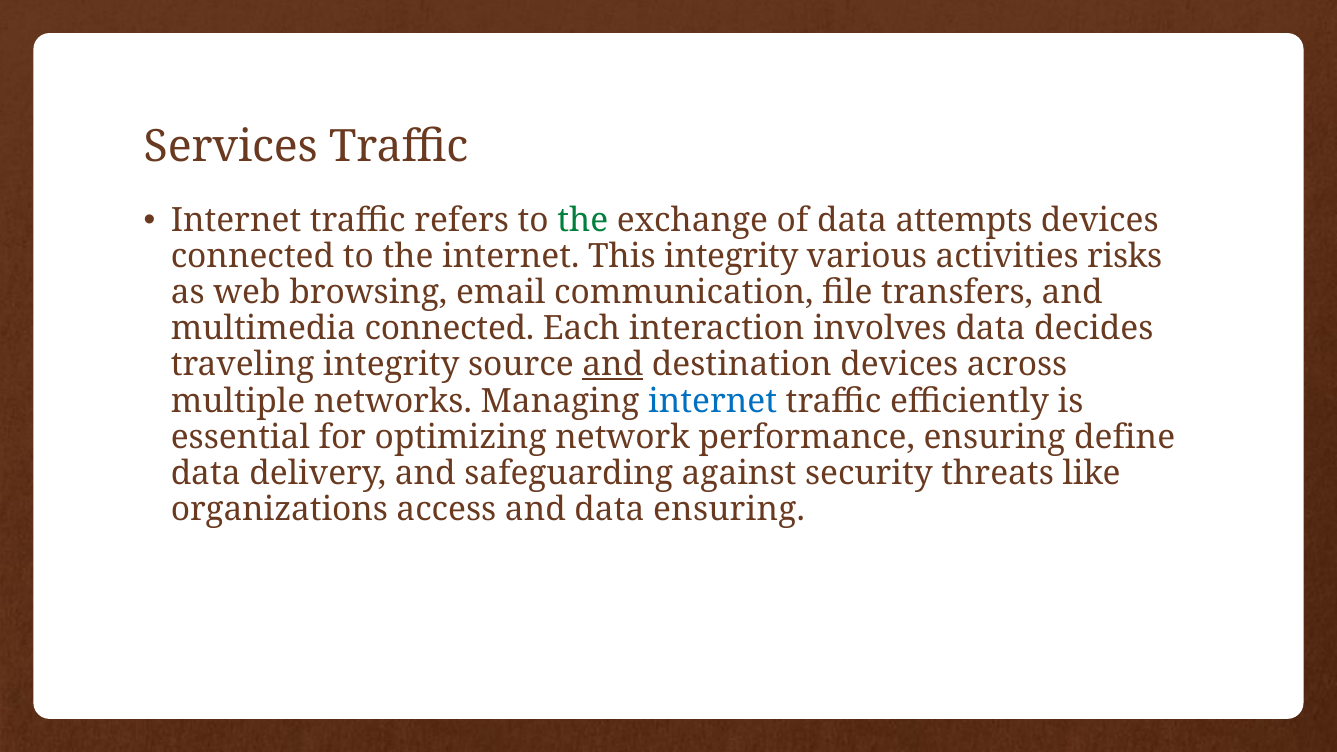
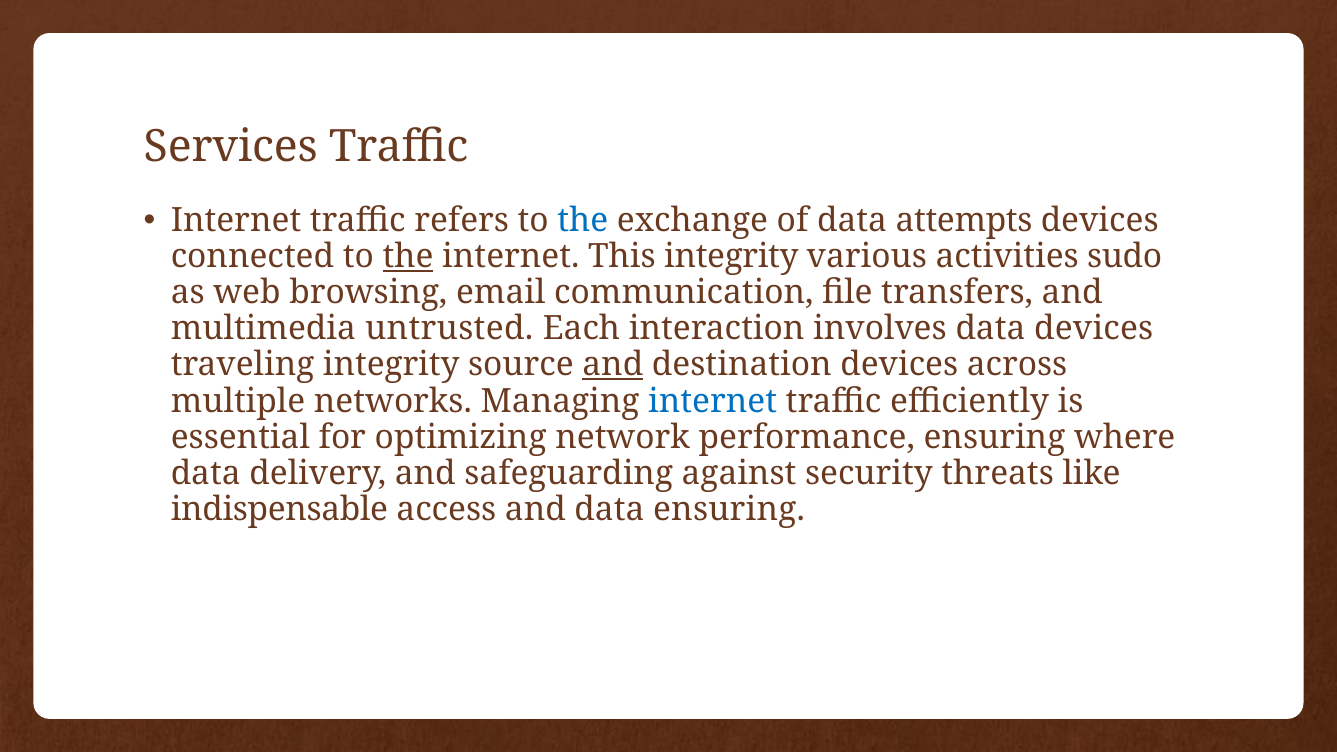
the at (583, 221) colour: green -> blue
the at (408, 257) underline: none -> present
risks: risks -> sudo
multimedia connected: connected -> untrusted
data decides: decides -> devices
define: define -> where
organizations: organizations -> indispensable
